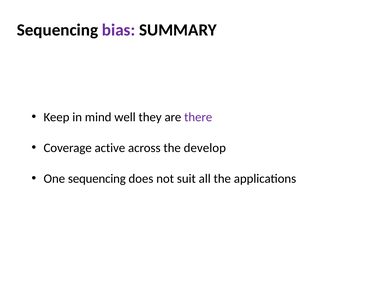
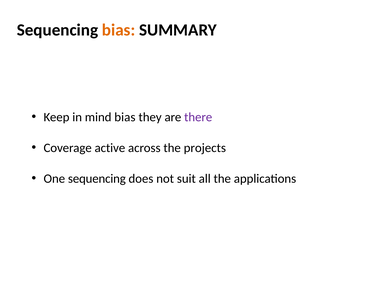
bias at (119, 30) colour: purple -> orange
mind well: well -> bias
develop: develop -> projects
